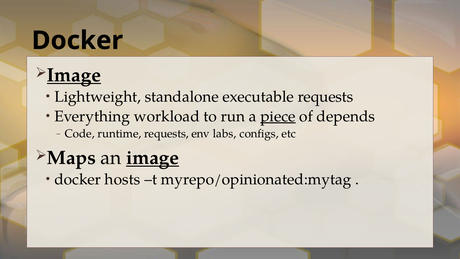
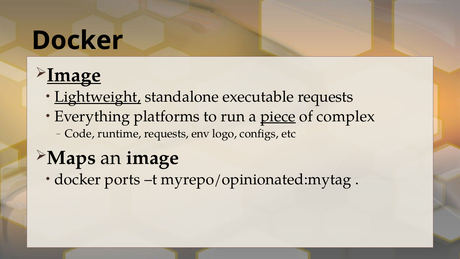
Lightweight underline: none -> present
workload: workload -> platforms
depends: depends -> complex
labs: labs -> logo
image at (153, 158) underline: present -> none
hosts: hosts -> ports
